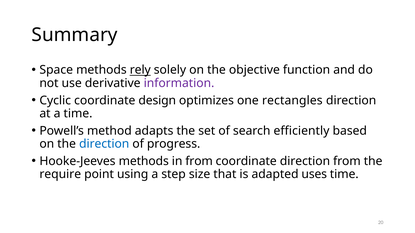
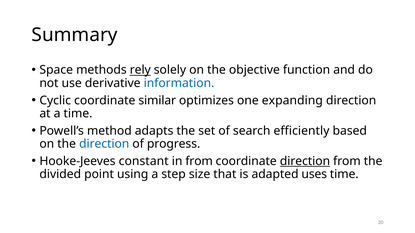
information colour: purple -> blue
design: design -> similar
rectangles: rectangles -> expanding
Hooke-Jeeves methods: methods -> constant
direction at (305, 161) underline: none -> present
require: require -> divided
